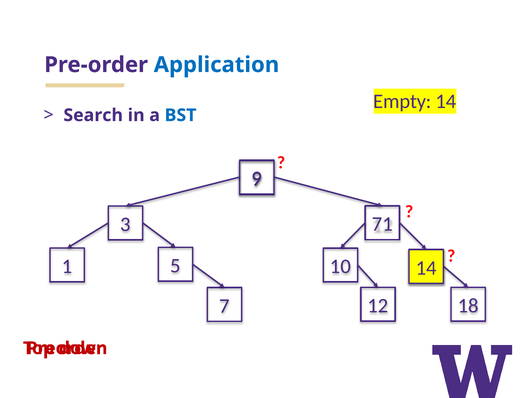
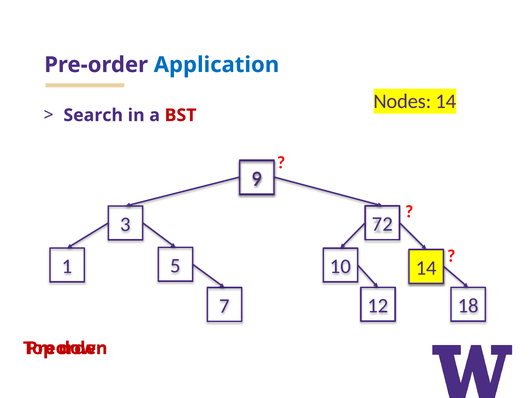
Empty: Empty -> Nodes
BST colour: blue -> red
71: 71 -> 72
